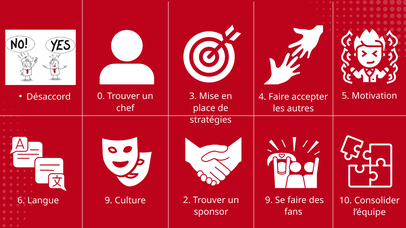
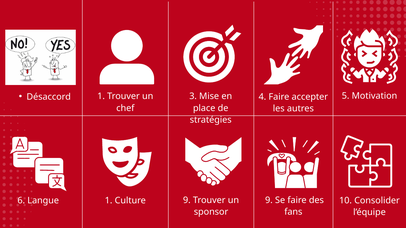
Désaccord 0: 0 -> 1
Langue 9: 9 -> 1
Culture 2: 2 -> 9
